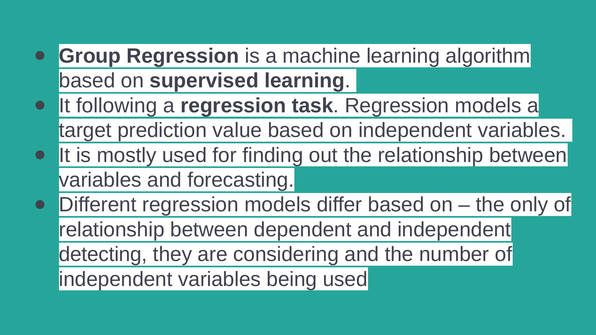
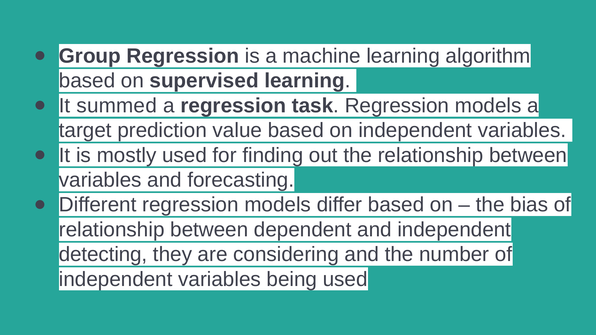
following: following -> summed
only: only -> bias
